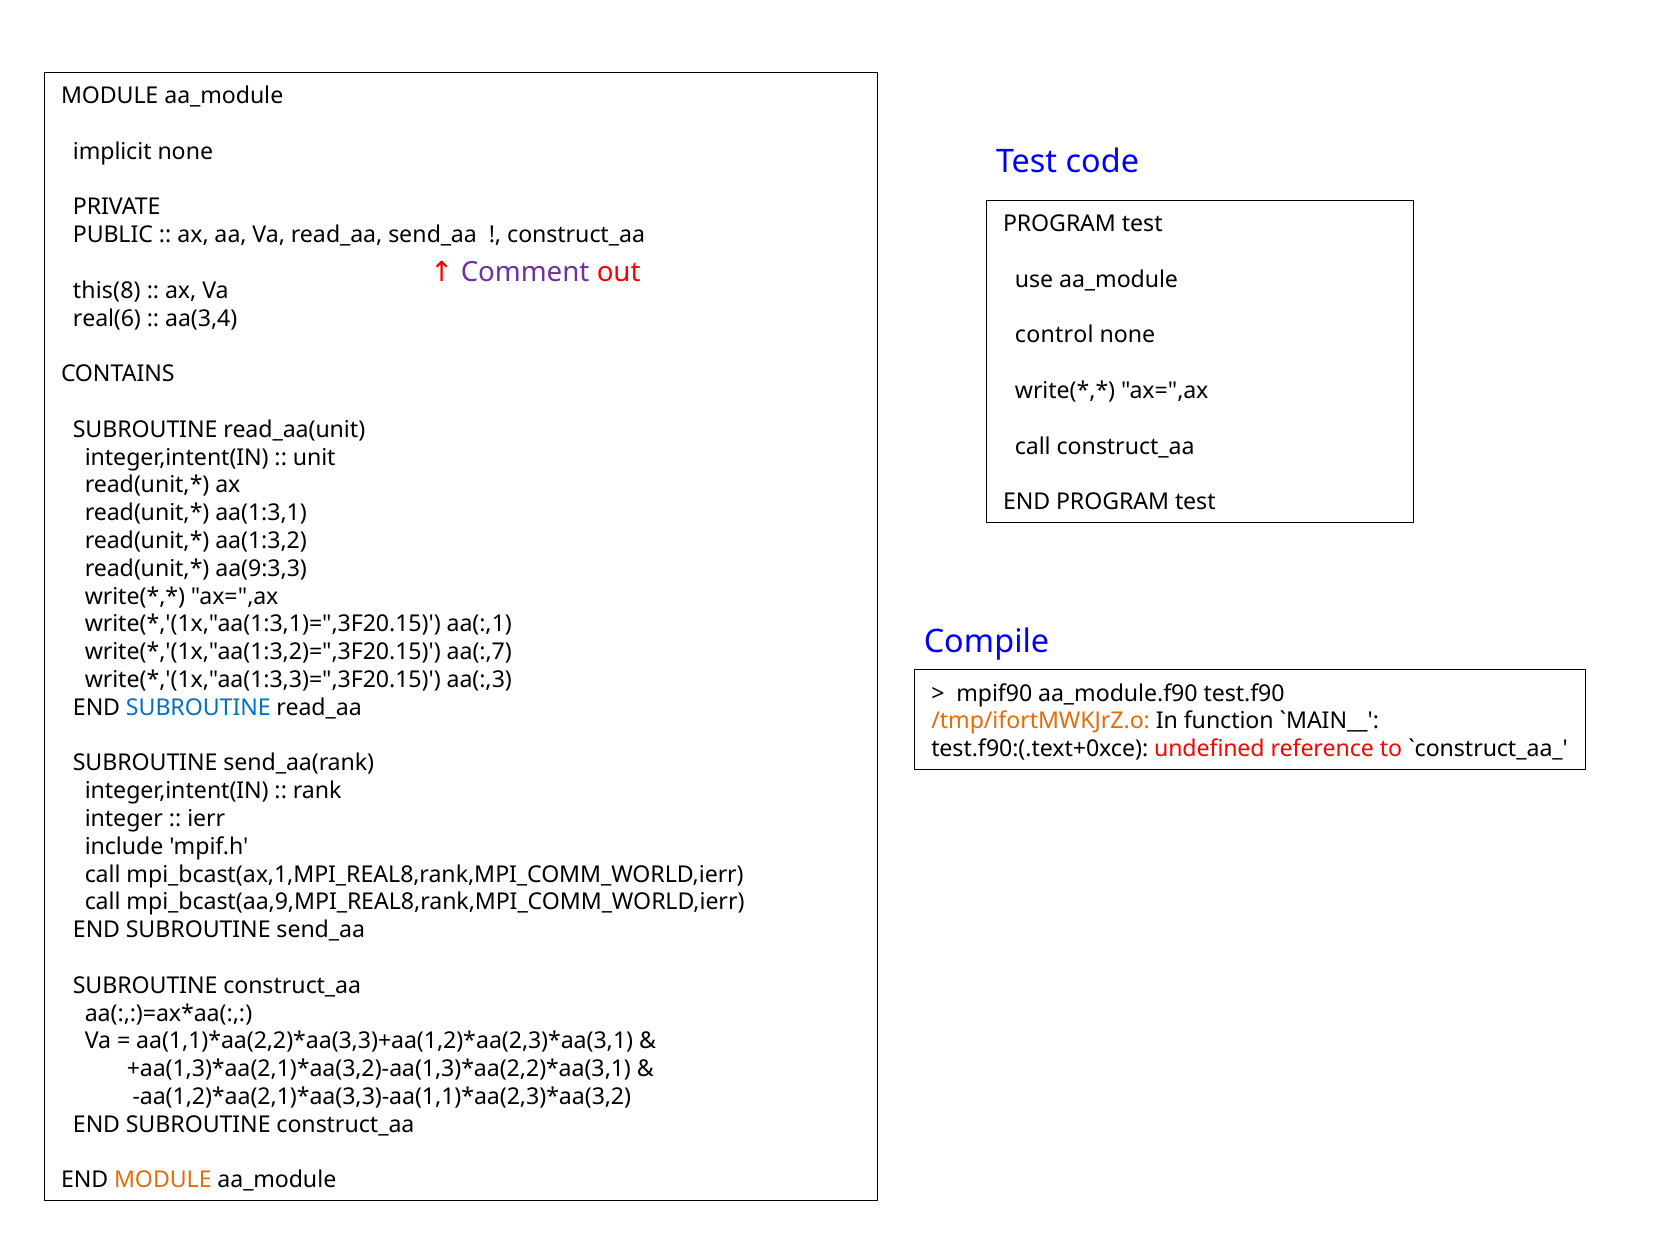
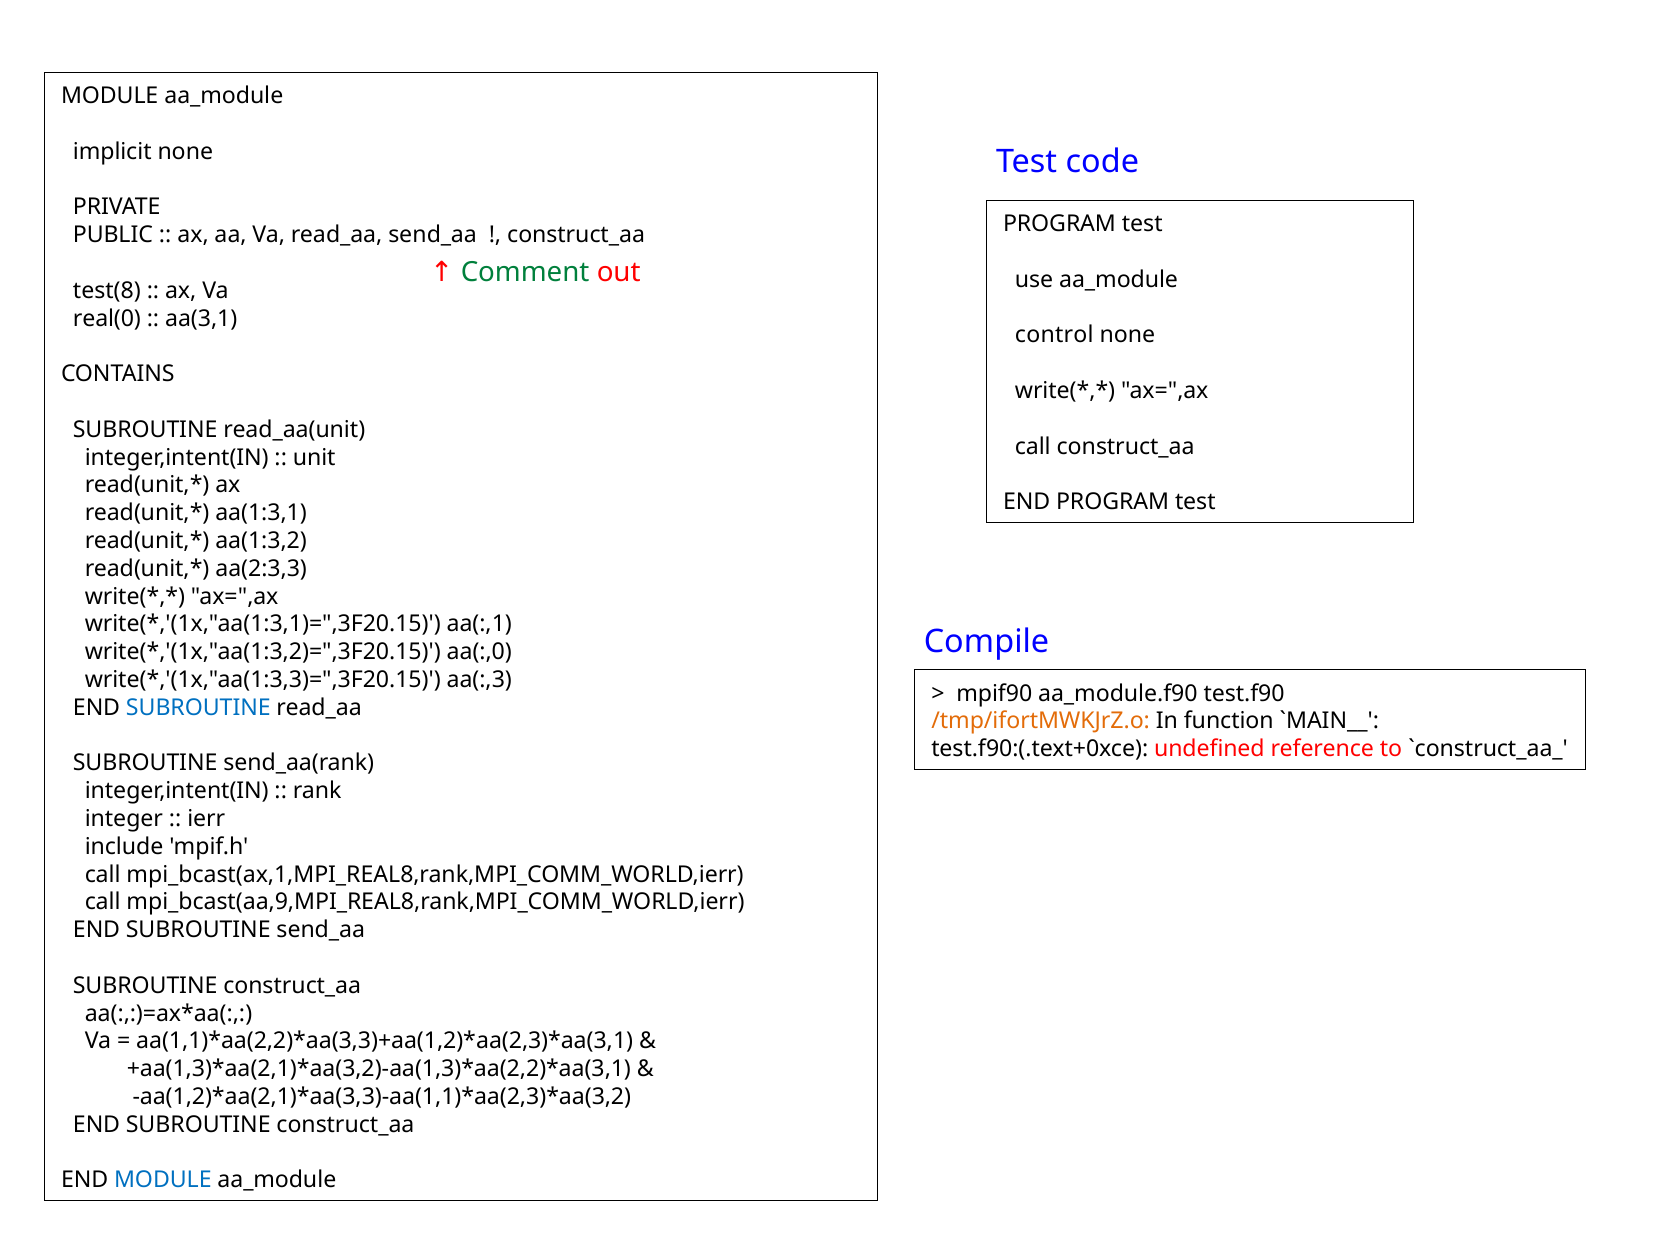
Comment colour: purple -> green
this(8: this(8 -> test(8
real(6: real(6 -> real(0
aa(3,4: aa(3,4 -> aa(3,1
aa(9:3,3: aa(9:3,3 -> aa(2:3,3
aa(:,7: aa(:,7 -> aa(:,0
MODULE at (163, 1180) colour: orange -> blue
